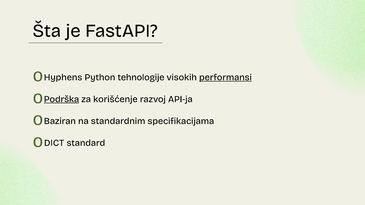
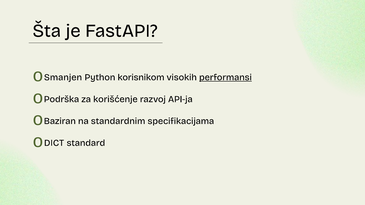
Hyphens: Hyphens -> Smanjen
tehnologije: tehnologije -> korisnikom
Podrška underline: present -> none
